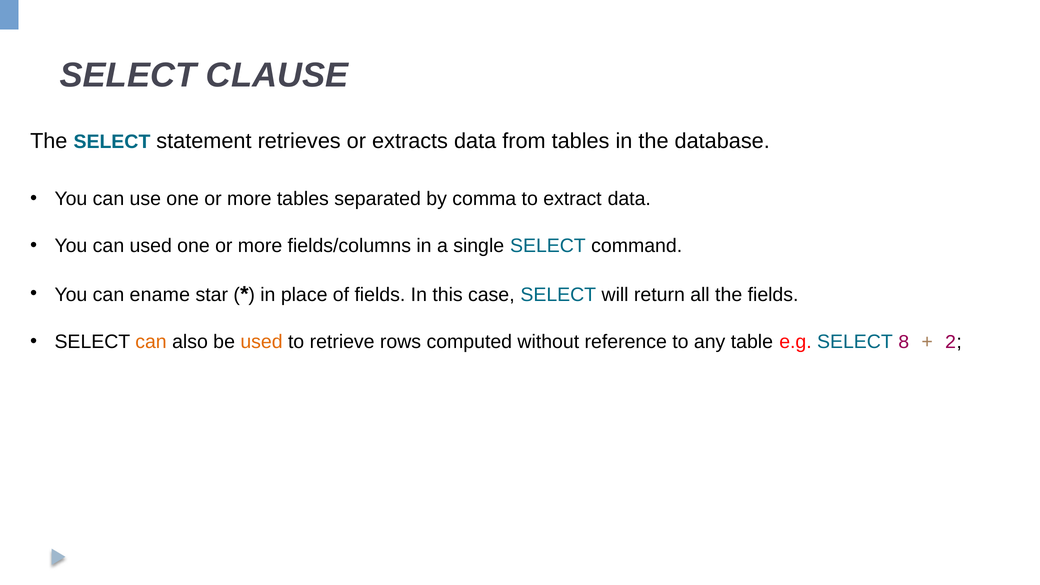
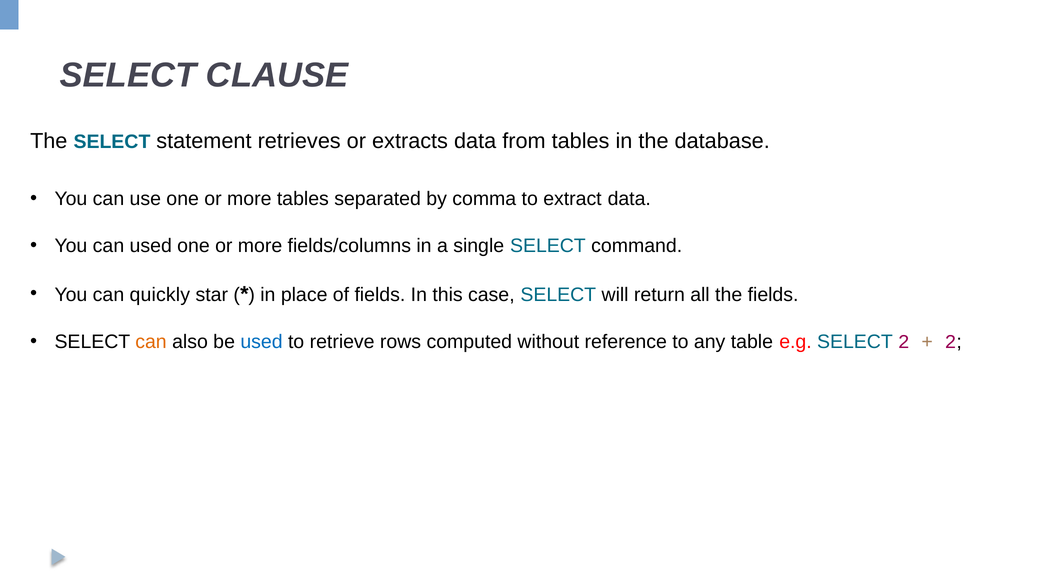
ename: ename -> quickly
used at (262, 342) colour: orange -> blue
SELECT 8: 8 -> 2
